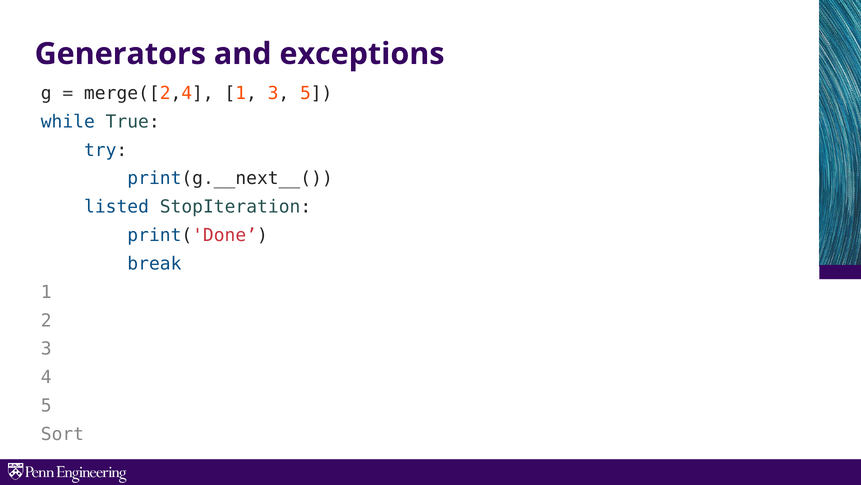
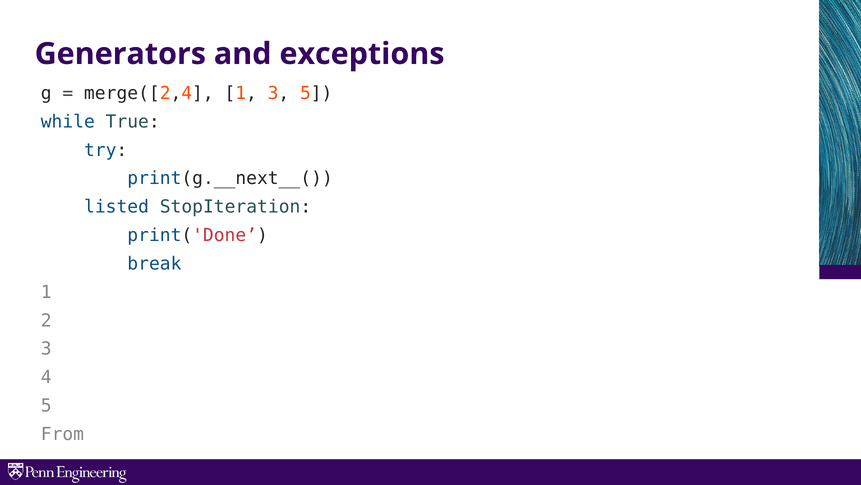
Sort: Sort -> From
